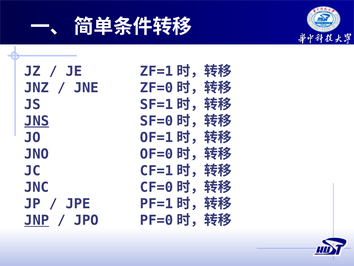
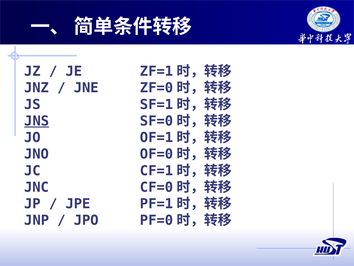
JNP underline: present -> none
